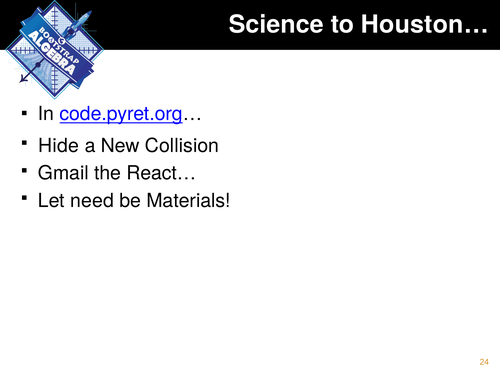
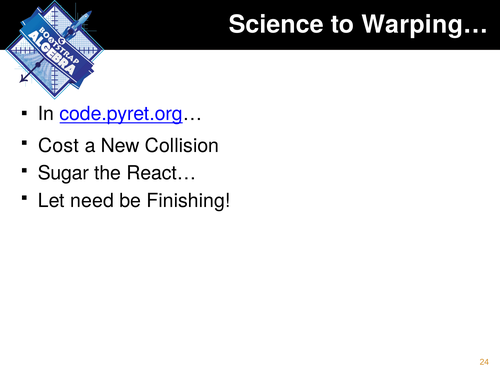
Houston…: Houston… -> Warping…
Hide: Hide -> Cost
Gmail: Gmail -> Sugar
Materials: Materials -> Finishing
